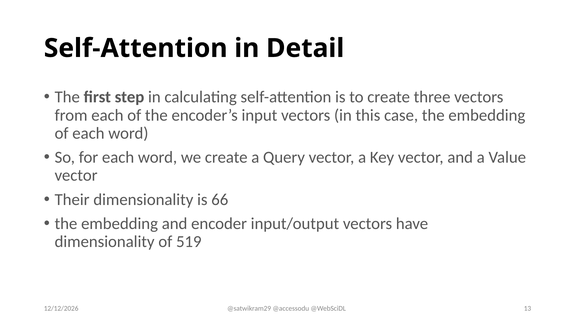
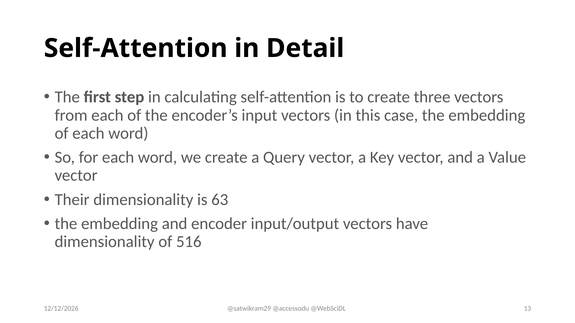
66: 66 -> 63
519: 519 -> 516
